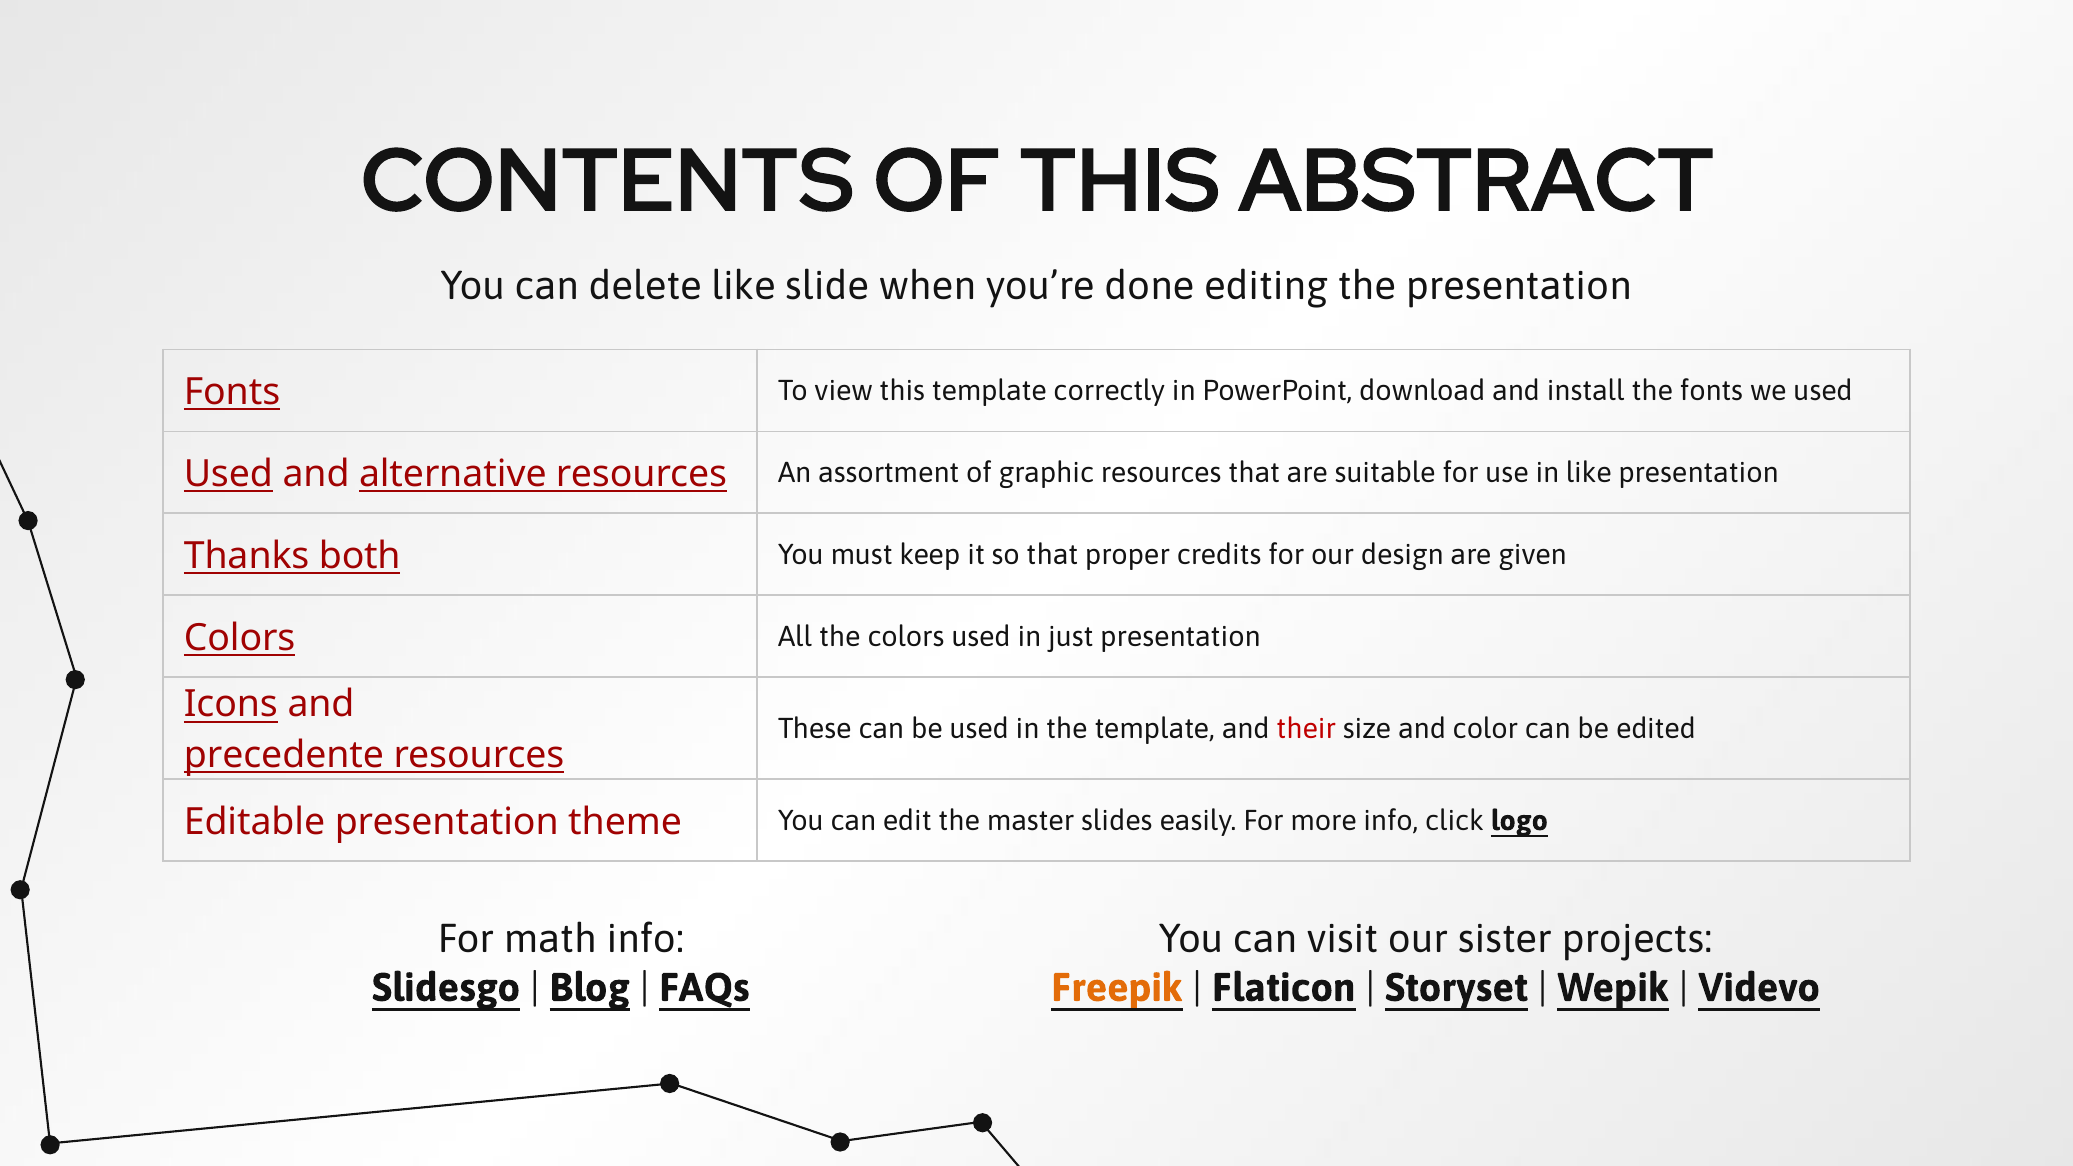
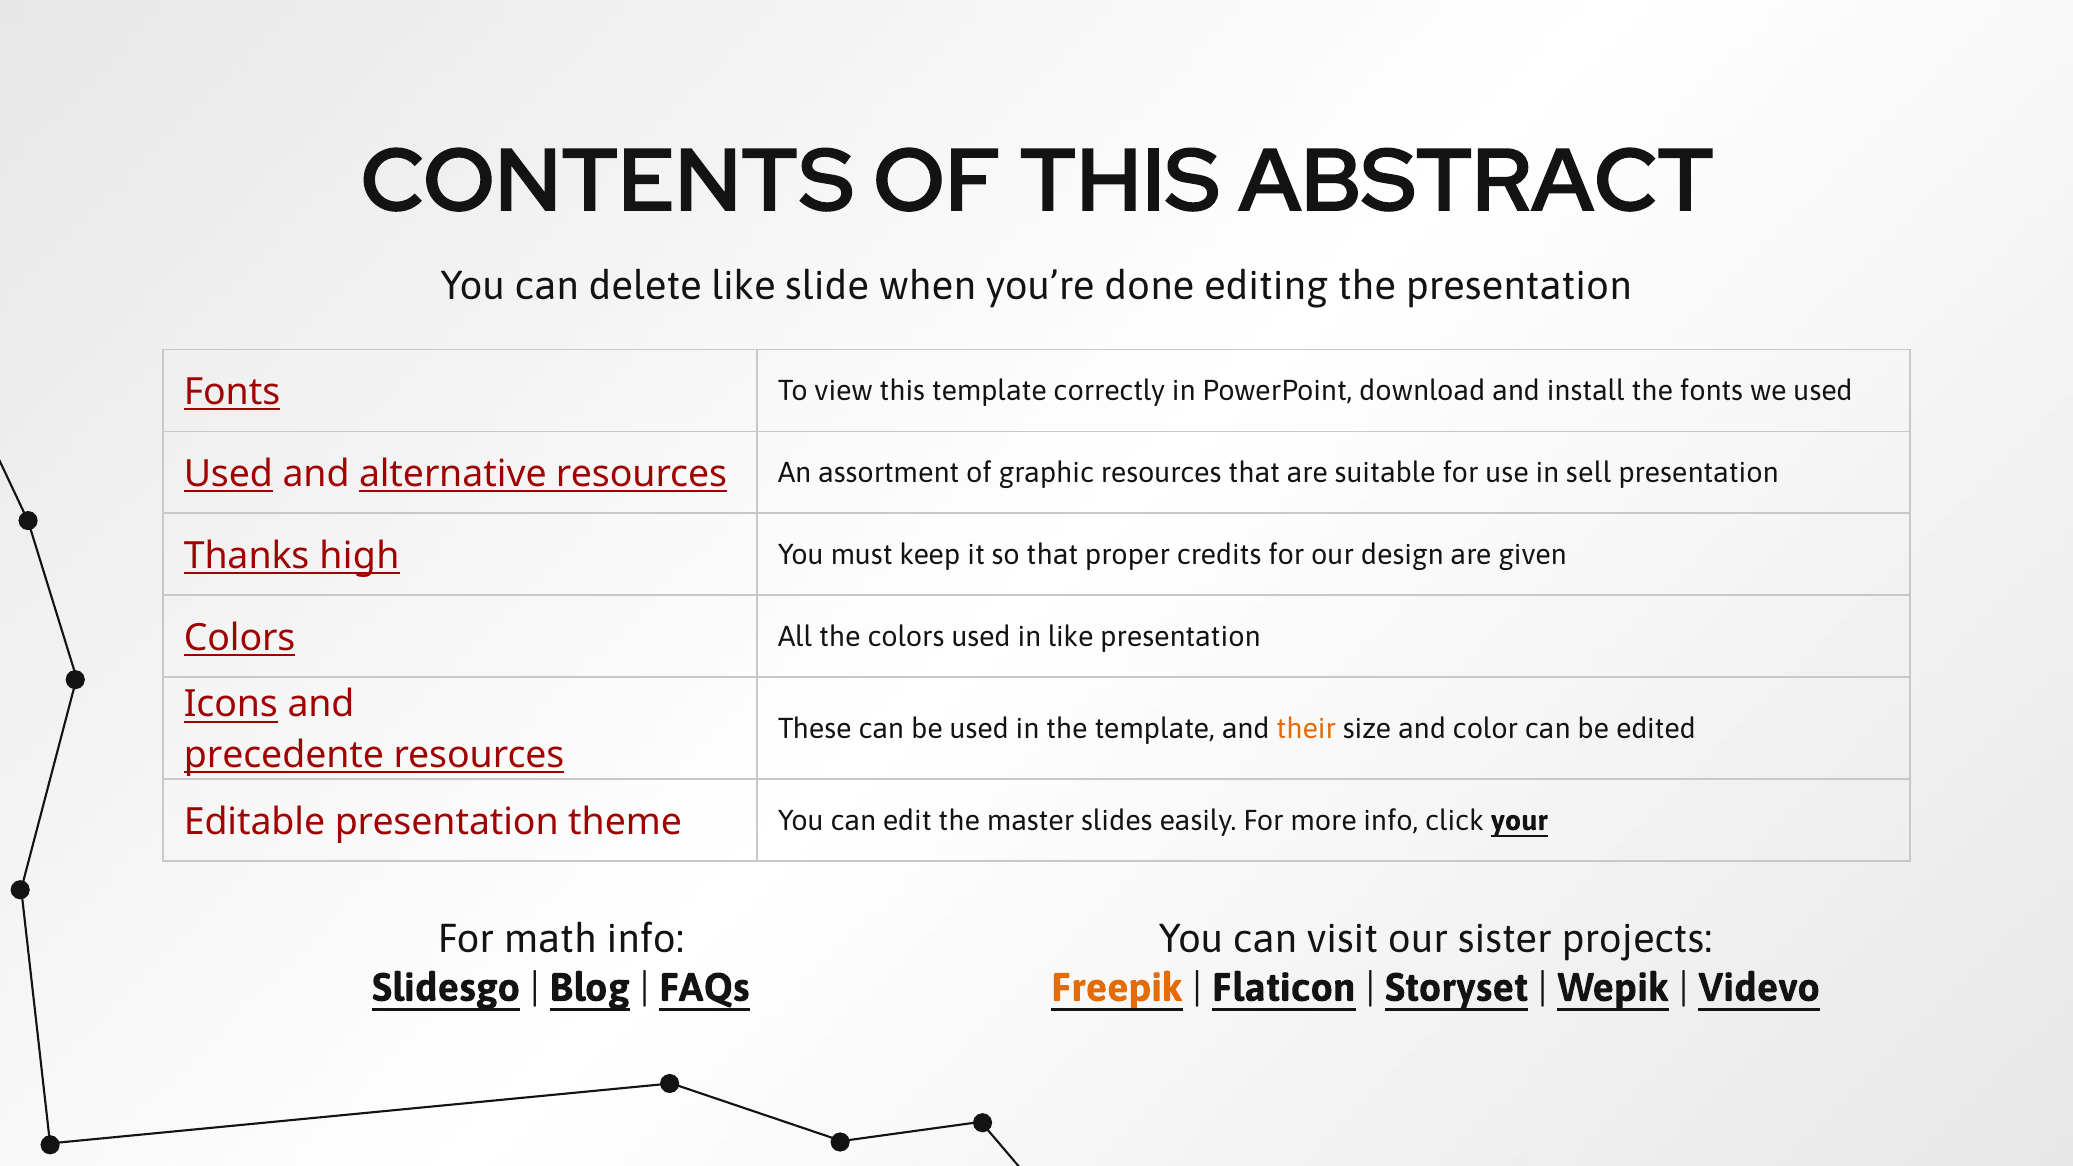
in like: like -> sell
both: both -> high
in just: just -> like
their colour: red -> orange
logo: logo -> your
